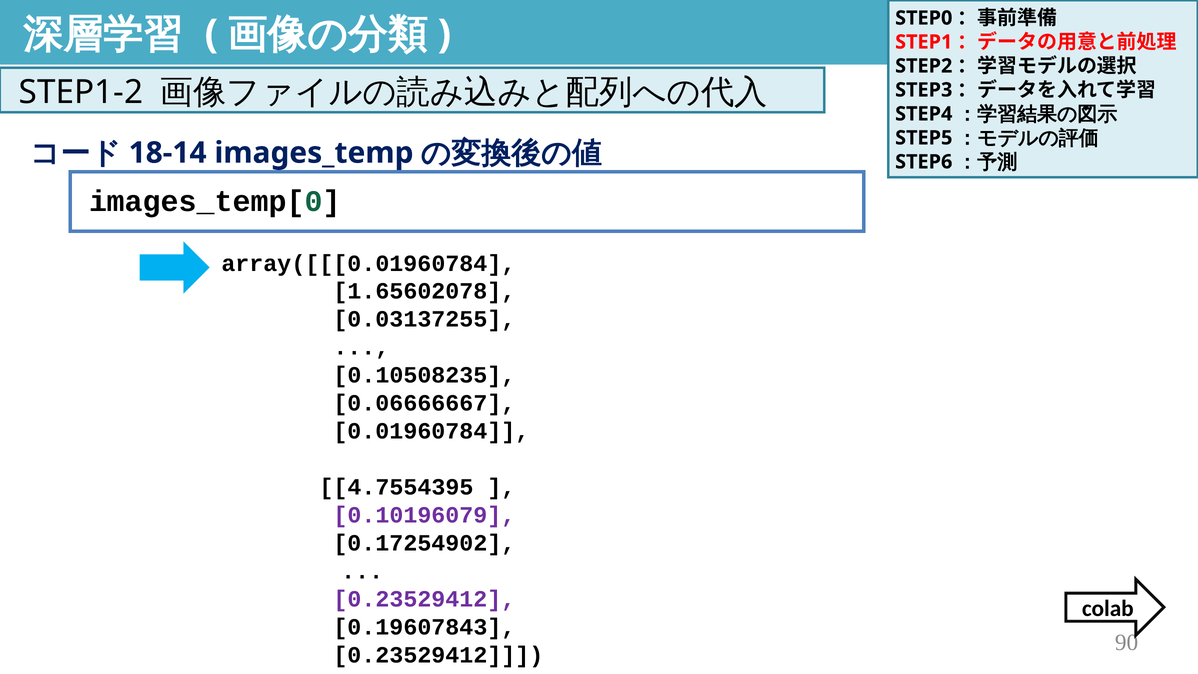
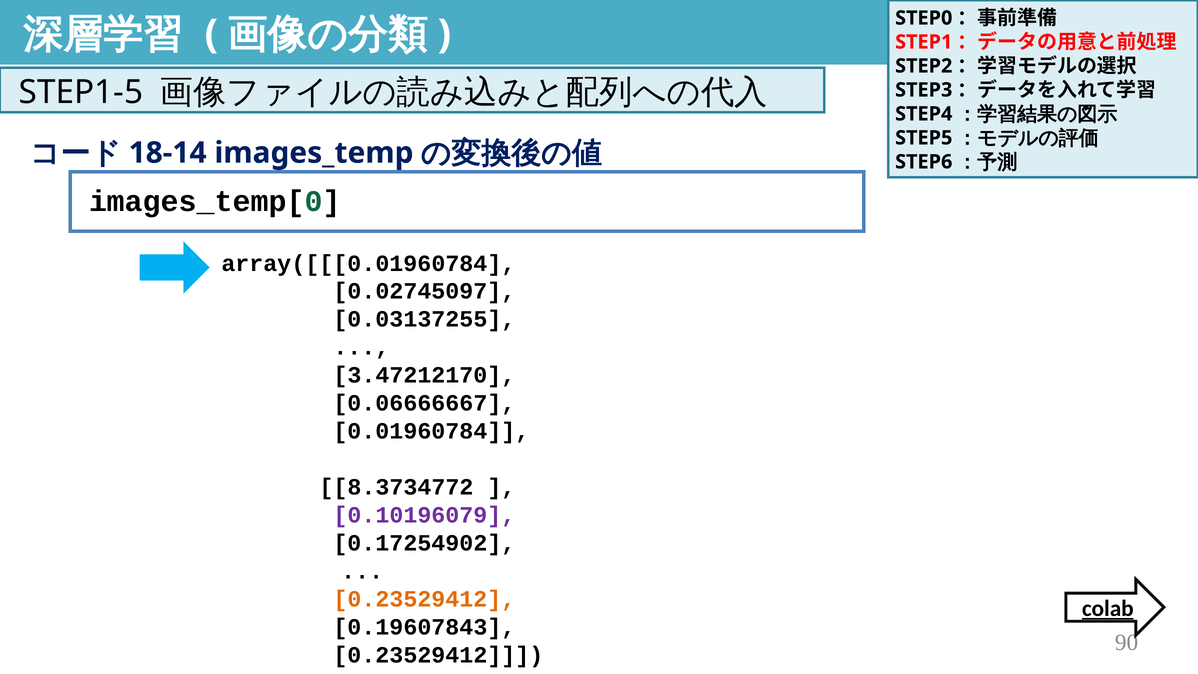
STEP1-2: STEP1-2 -> STEP1-5
1.65602078: 1.65602078 -> 0.02745097
0.10508235: 0.10508235 -> 3.47212170
4.7554395: 4.7554395 -> 8.3734772
0.23529412 at (424, 599) colour: purple -> orange
colab underline: none -> present
